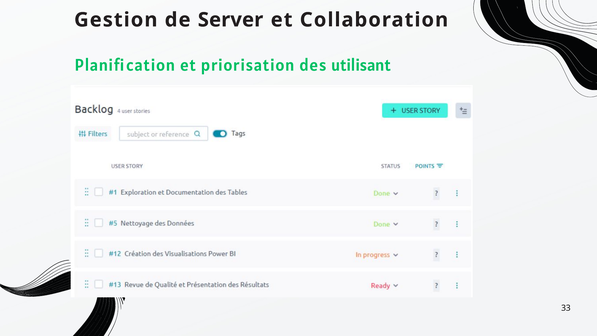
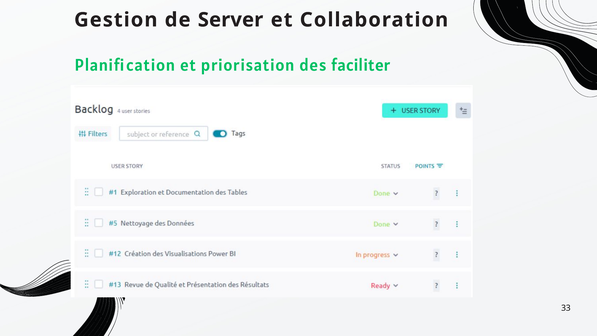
utilisant: utilisant -> faciliter
